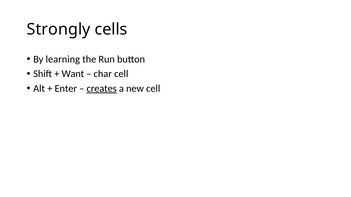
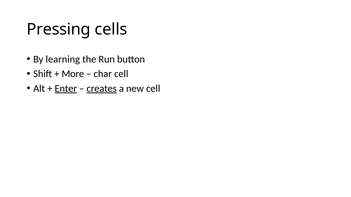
Strongly: Strongly -> Pressing
Want: Want -> More
Enter underline: none -> present
